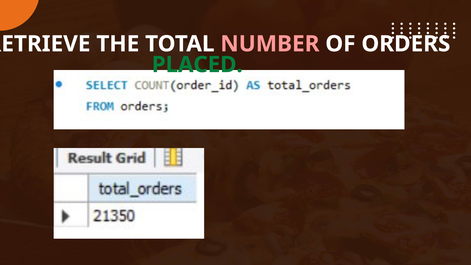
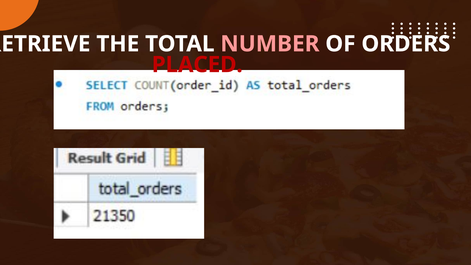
PLACED colour: green -> red
